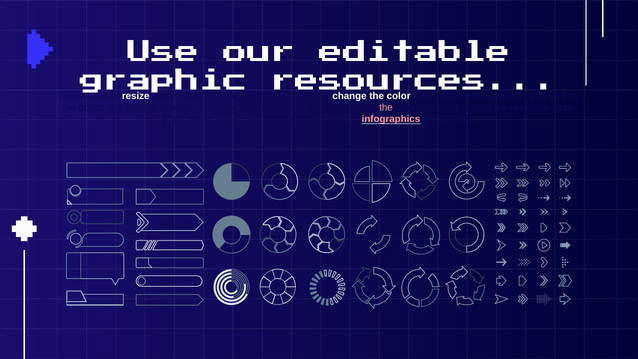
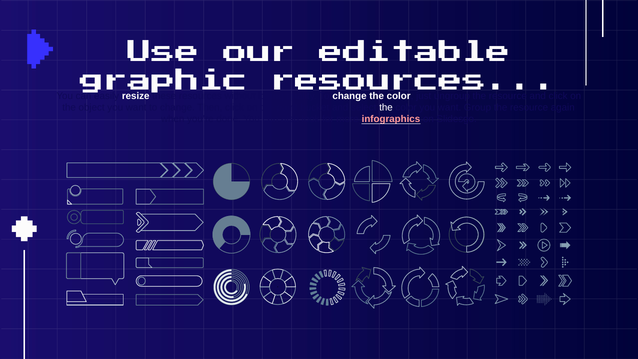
the at (386, 108) colour: pink -> white
